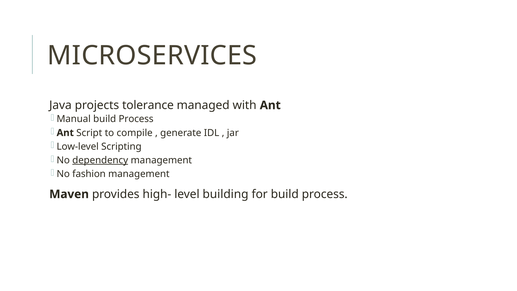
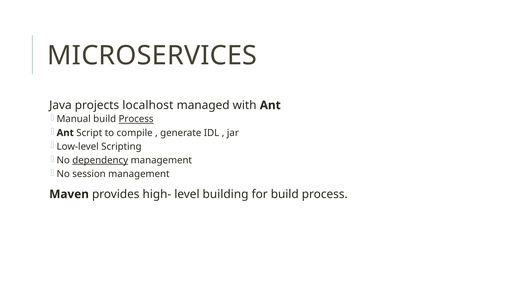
tolerance: tolerance -> localhost
Process at (136, 119) underline: none -> present
fashion: fashion -> session
